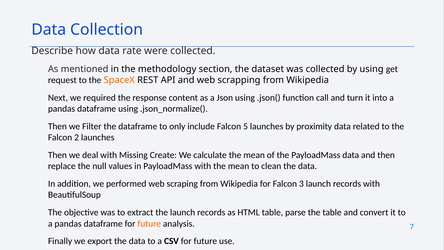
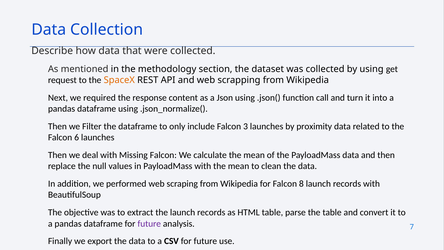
rate: rate -> that
5: 5 -> 3
2: 2 -> 6
Missing Create: Create -> Falcon
3: 3 -> 8
future at (149, 223) colour: orange -> purple
